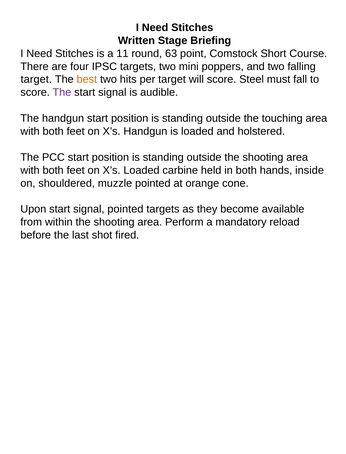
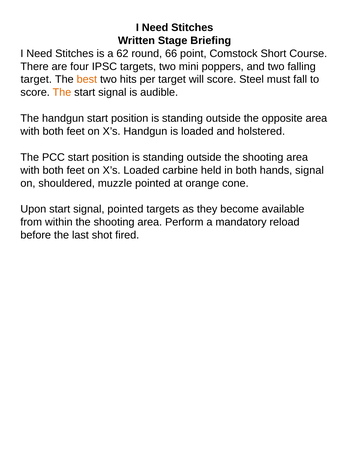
11: 11 -> 62
63: 63 -> 66
The at (62, 92) colour: purple -> orange
touching: touching -> opposite
hands inside: inside -> signal
